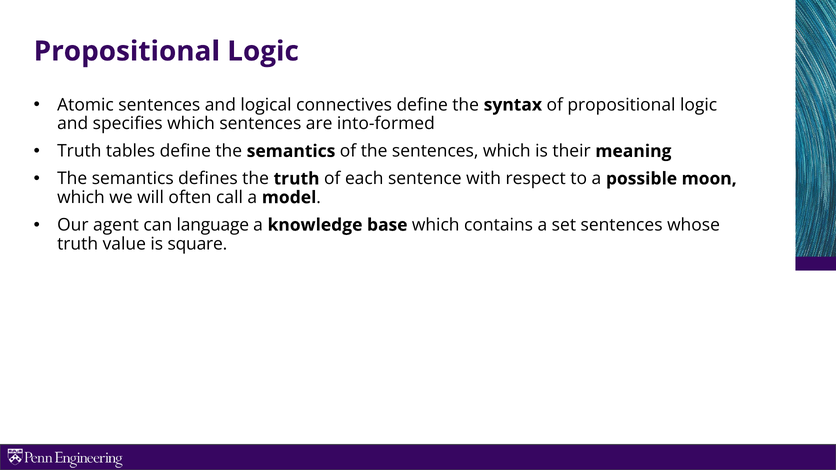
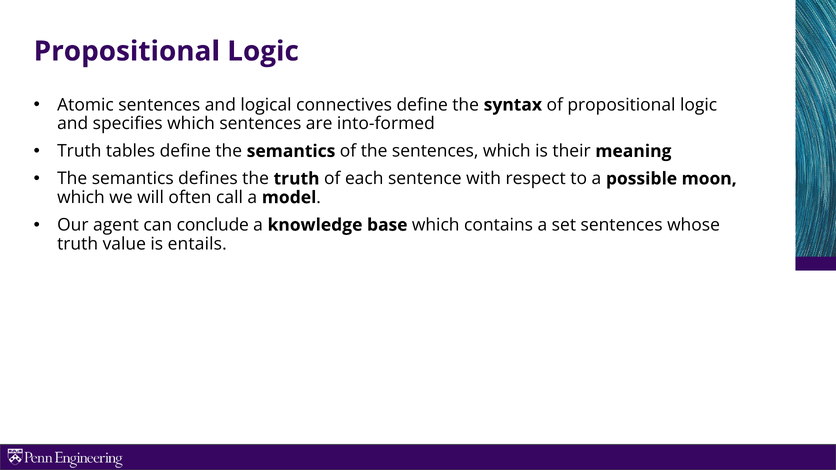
language: language -> conclude
square: square -> entails
